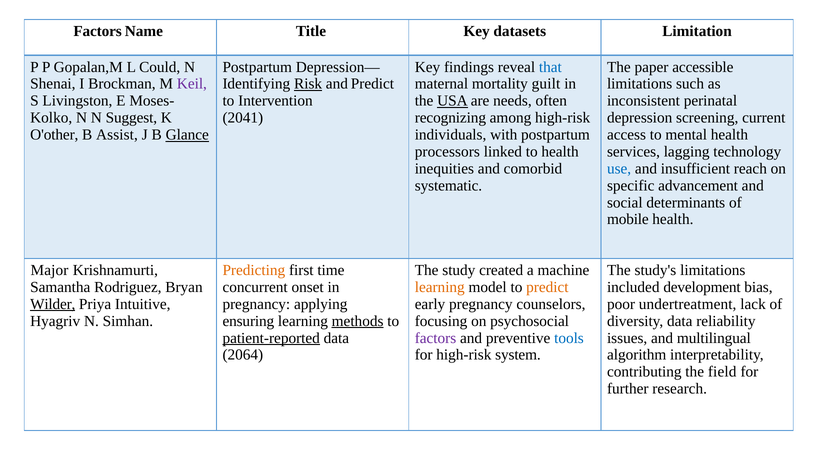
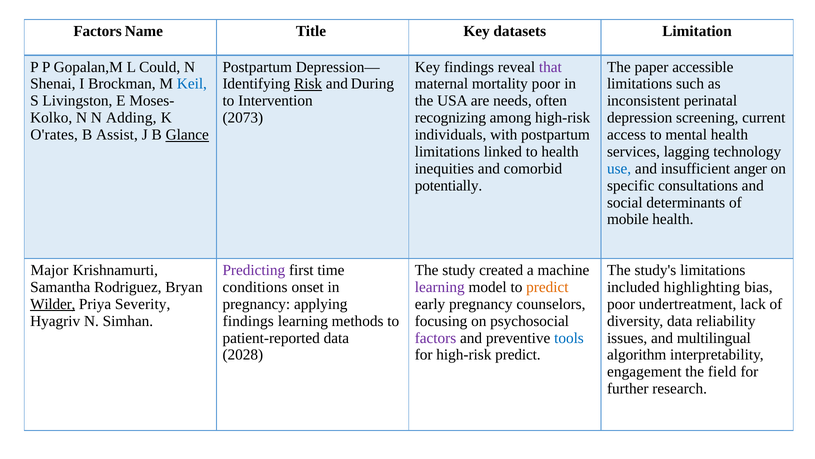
that colour: blue -> purple
Keil colour: purple -> blue
and Predict: Predict -> During
mortality guilt: guilt -> poor
USA underline: present -> none
Suggest: Suggest -> Adding
2041: 2041 -> 2073
O'other: O'other -> O'rates
processors at (447, 151): processors -> limitations
reach: reach -> anger
systematic: systematic -> potentially
advancement: advancement -> consultations
Predicting colour: orange -> purple
concurrent: concurrent -> conditions
learning at (440, 287) colour: orange -> purple
development: development -> highlighting
Intuitive: Intuitive -> Severity
ensuring at (248, 321): ensuring -> findings
methods underline: present -> none
patient-reported underline: present -> none
2064: 2064 -> 2028
high-risk system: system -> predict
contributing: contributing -> engagement
